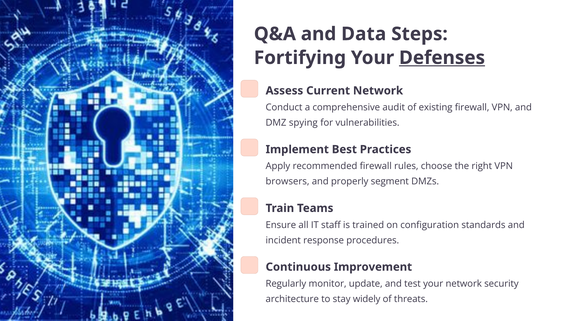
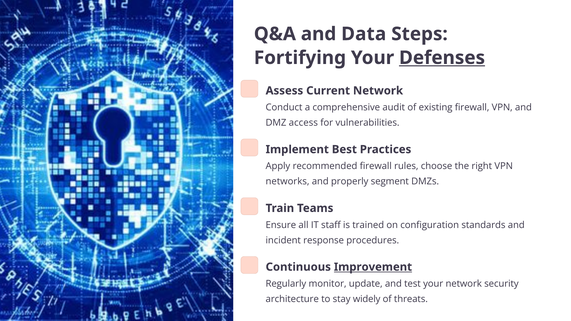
spying: spying -> access
browsers: browsers -> networks
Improvement underline: none -> present
